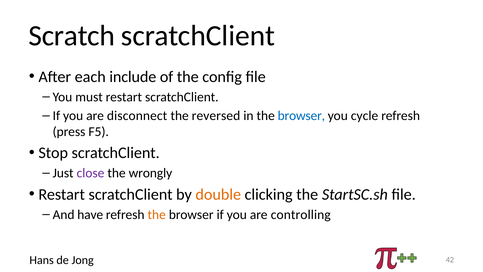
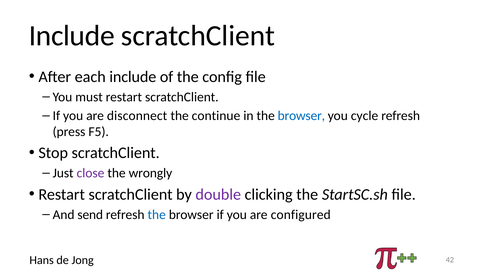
Scratch at (72, 36): Scratch -> Include
reversed: reversed -> continue
double colour: orange -> purple
have: have -> send
the at (157, 214) colour: orange -> blue
controlling: controlling -> configured
